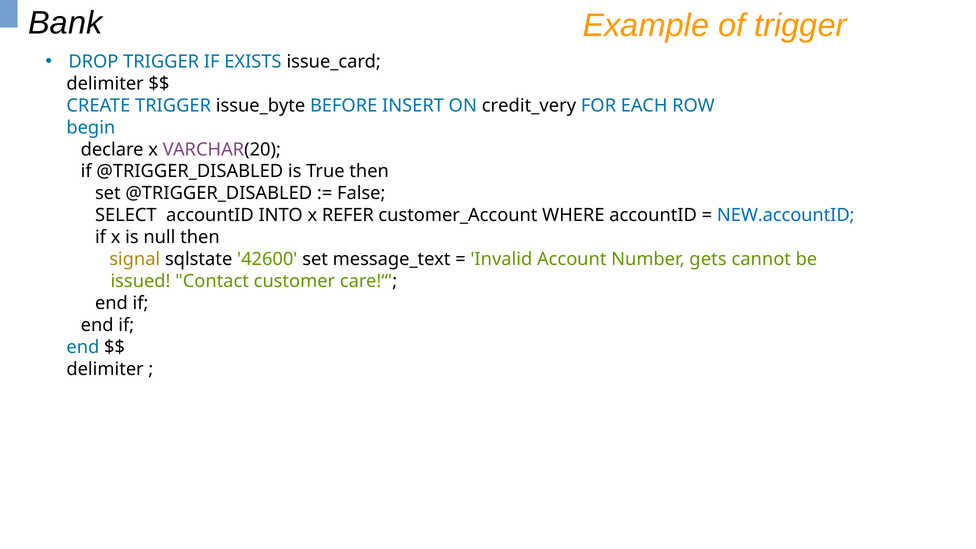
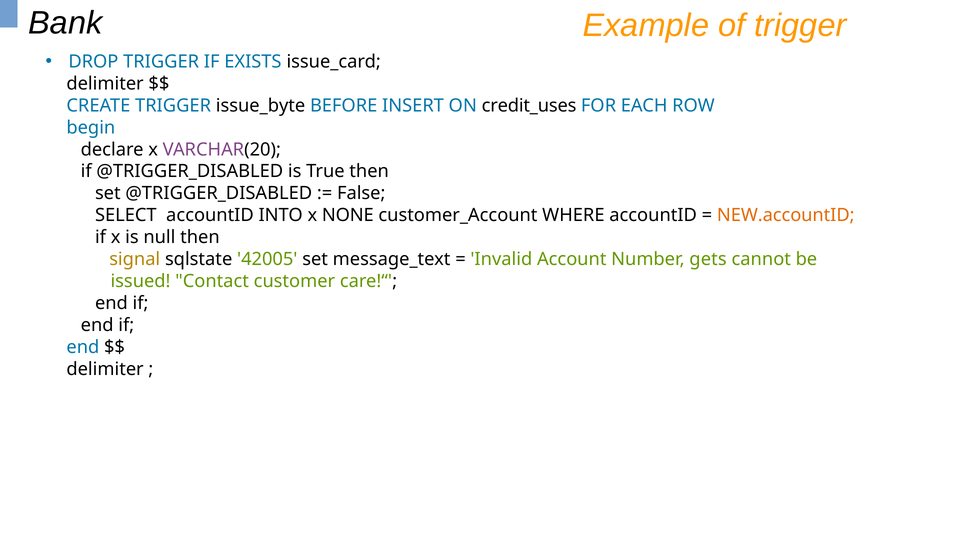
credit_very: credit_very -> credit_uses
REFER: REFER -> NONE
NEW.accountID colour: blue -> orange
42600: 42600 -> 42005
